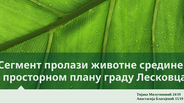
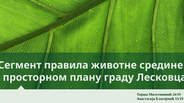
пролази: пролази -> правила
